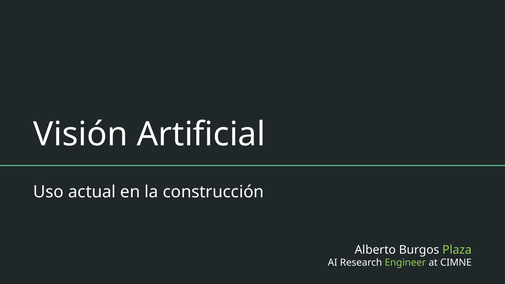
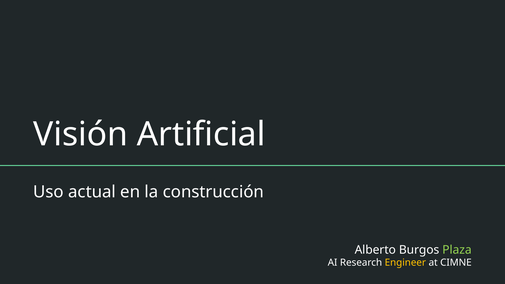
Engineer colour: light green -> yellow
